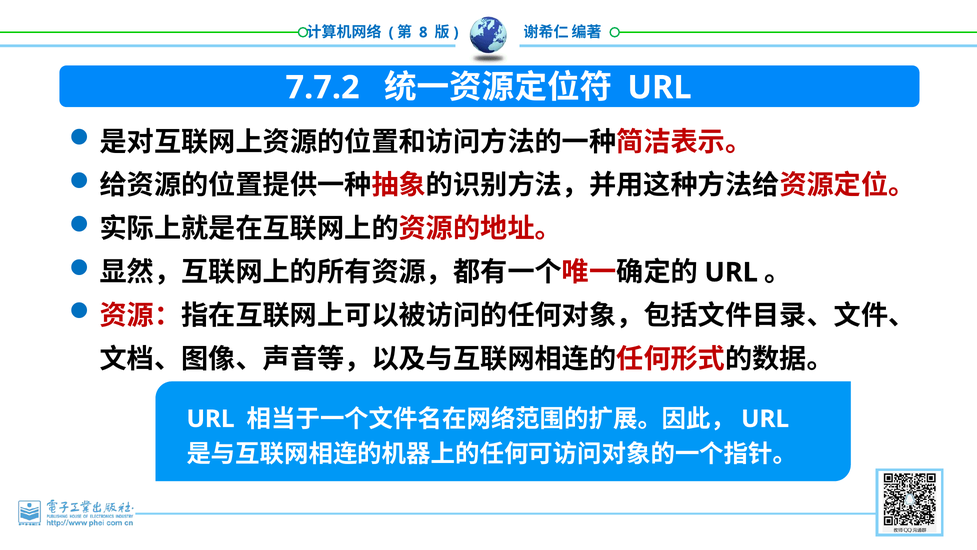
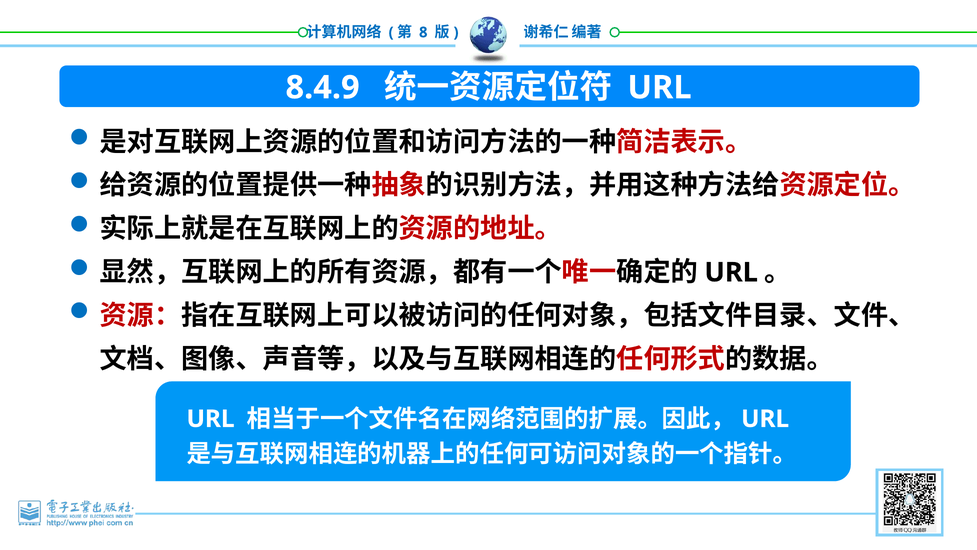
7.7.2: 7.7.2 -> 8.4.9
